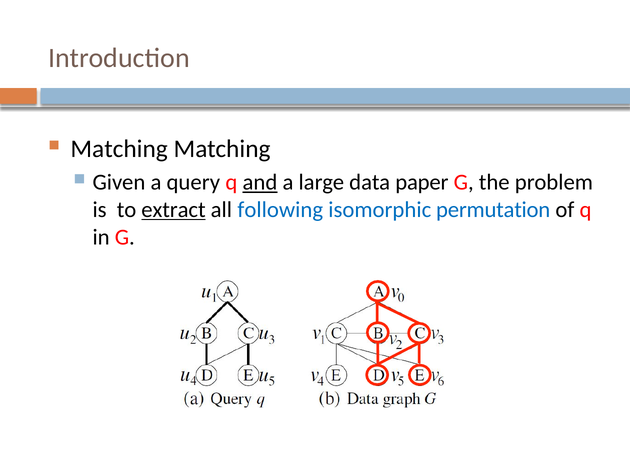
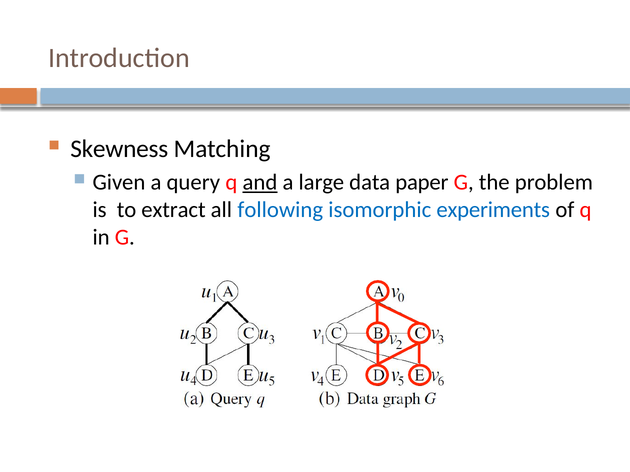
Matching at (119, 149): Matching -> Skewness
extract underline: present -> none
permutation: permutation -> experiments
